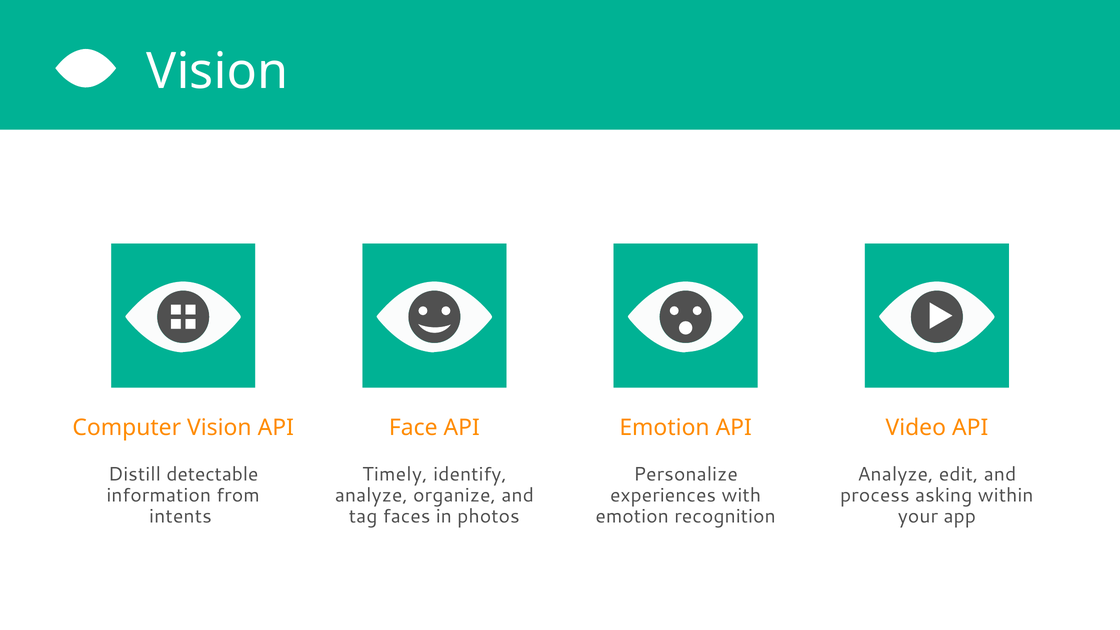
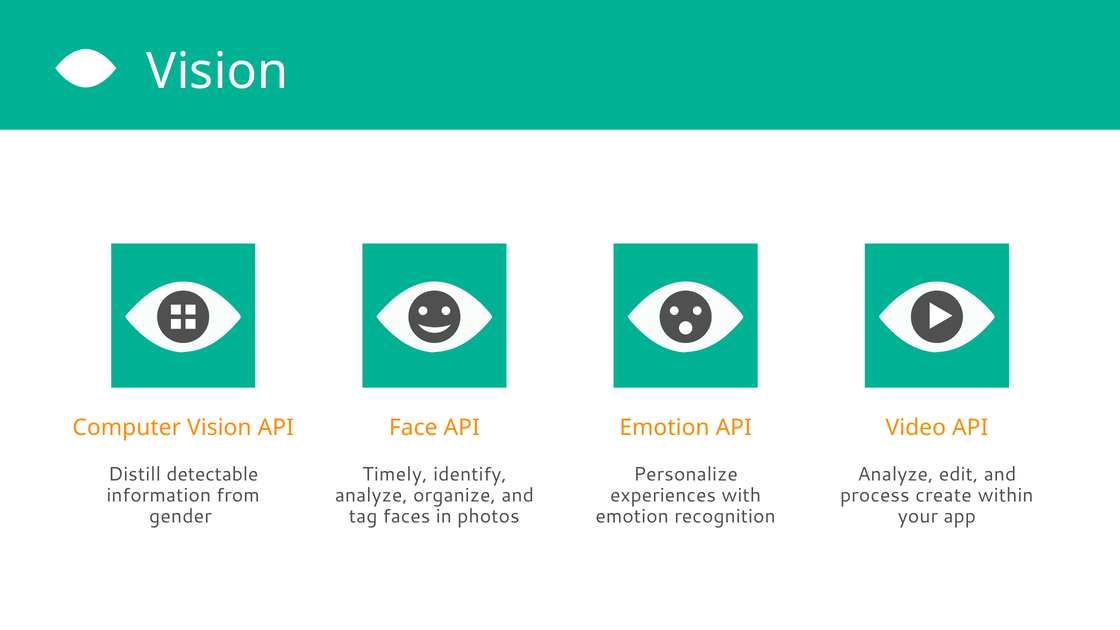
asking: asking -> create
intents: intents -> gender
